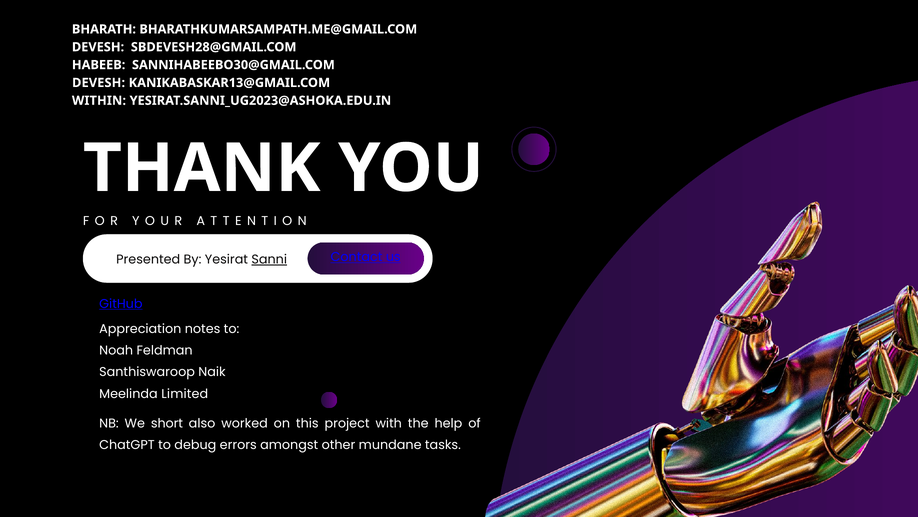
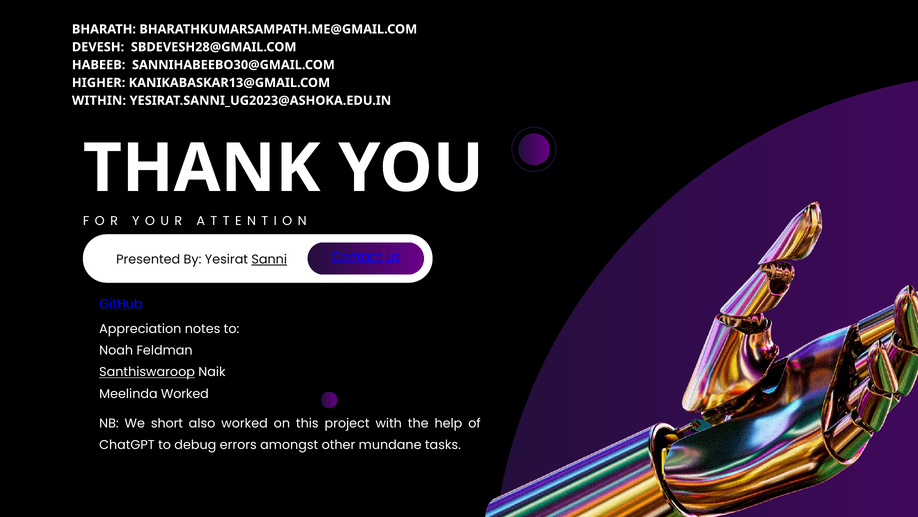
DEVESH at (99, 83): DEVESH -> HIGHER
Santhiswaroop underline: none -> present
Meelinda Limited: Limited -> Worked
